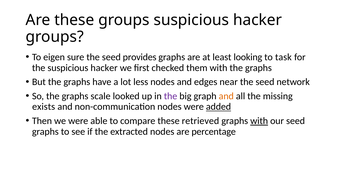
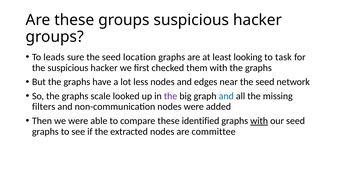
eigen: eigen -> leads
provides: provides -> location
and at (226, 96) colour: orange -> blue
exists: exists -> filters
added underline: present -> none
retrieved: retrieved -> identified
percentage: percentage -> committee
